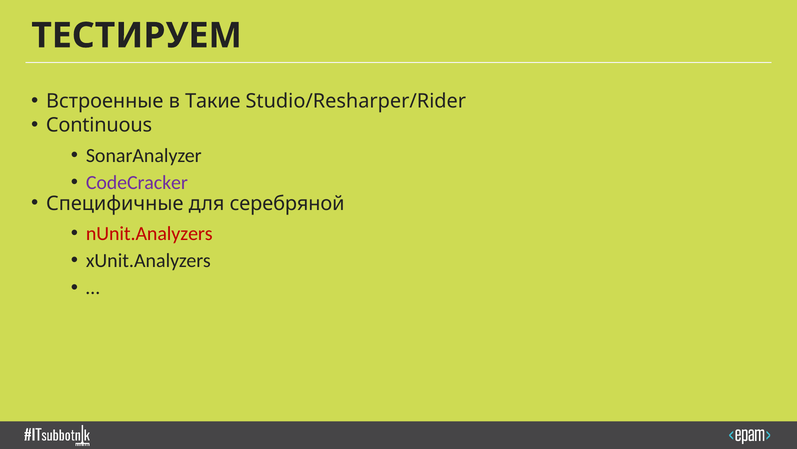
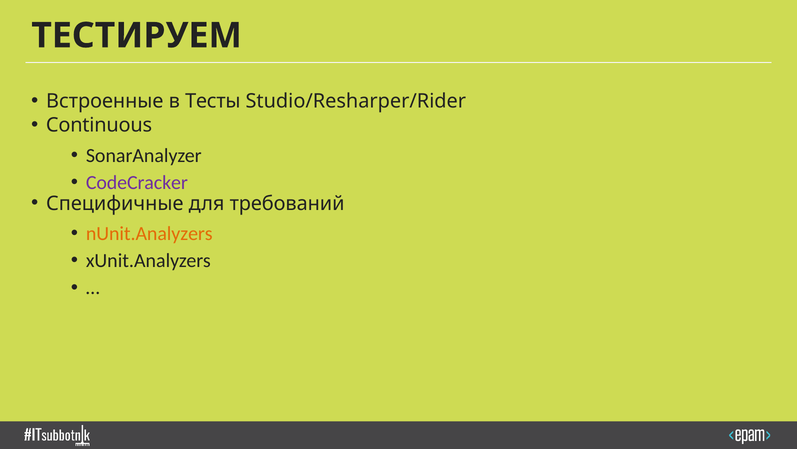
Такие: Такие -> Тесты
серебряной: серебряной -> требований
nUnit.Analyzers colour: red -> orange
